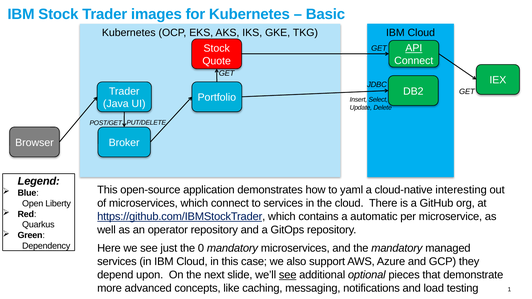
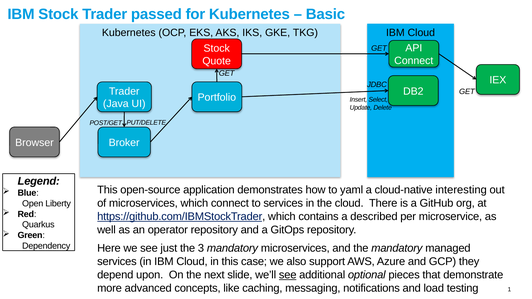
images: images -> passed
API underline: present -> none
automatic: automatic -> described
0: 0 -> 3
